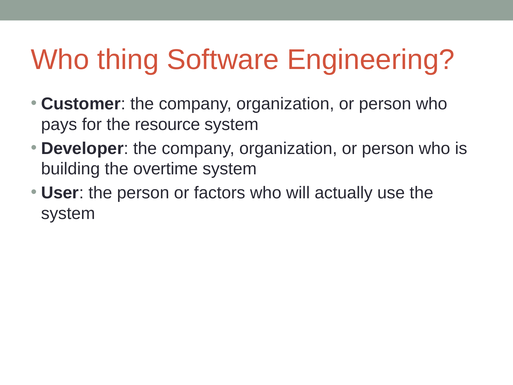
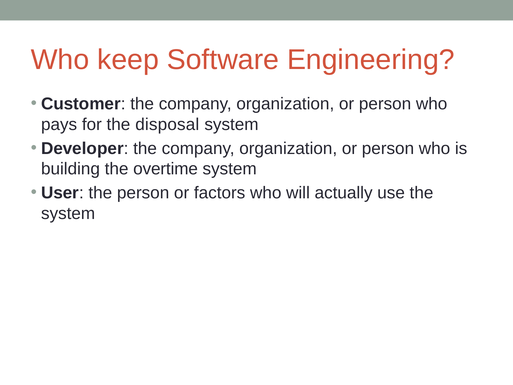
thing: thing -> keep
resource: resource -> disposal
